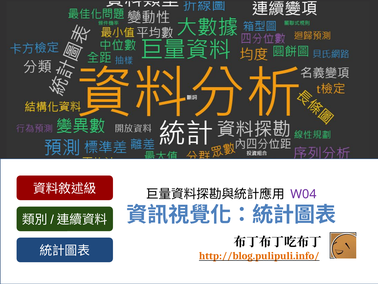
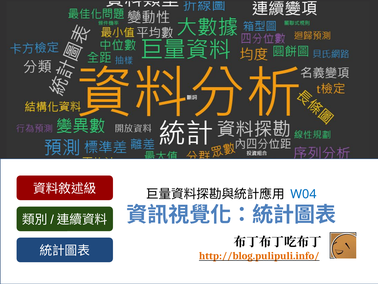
W04 colour: purple -> blue
